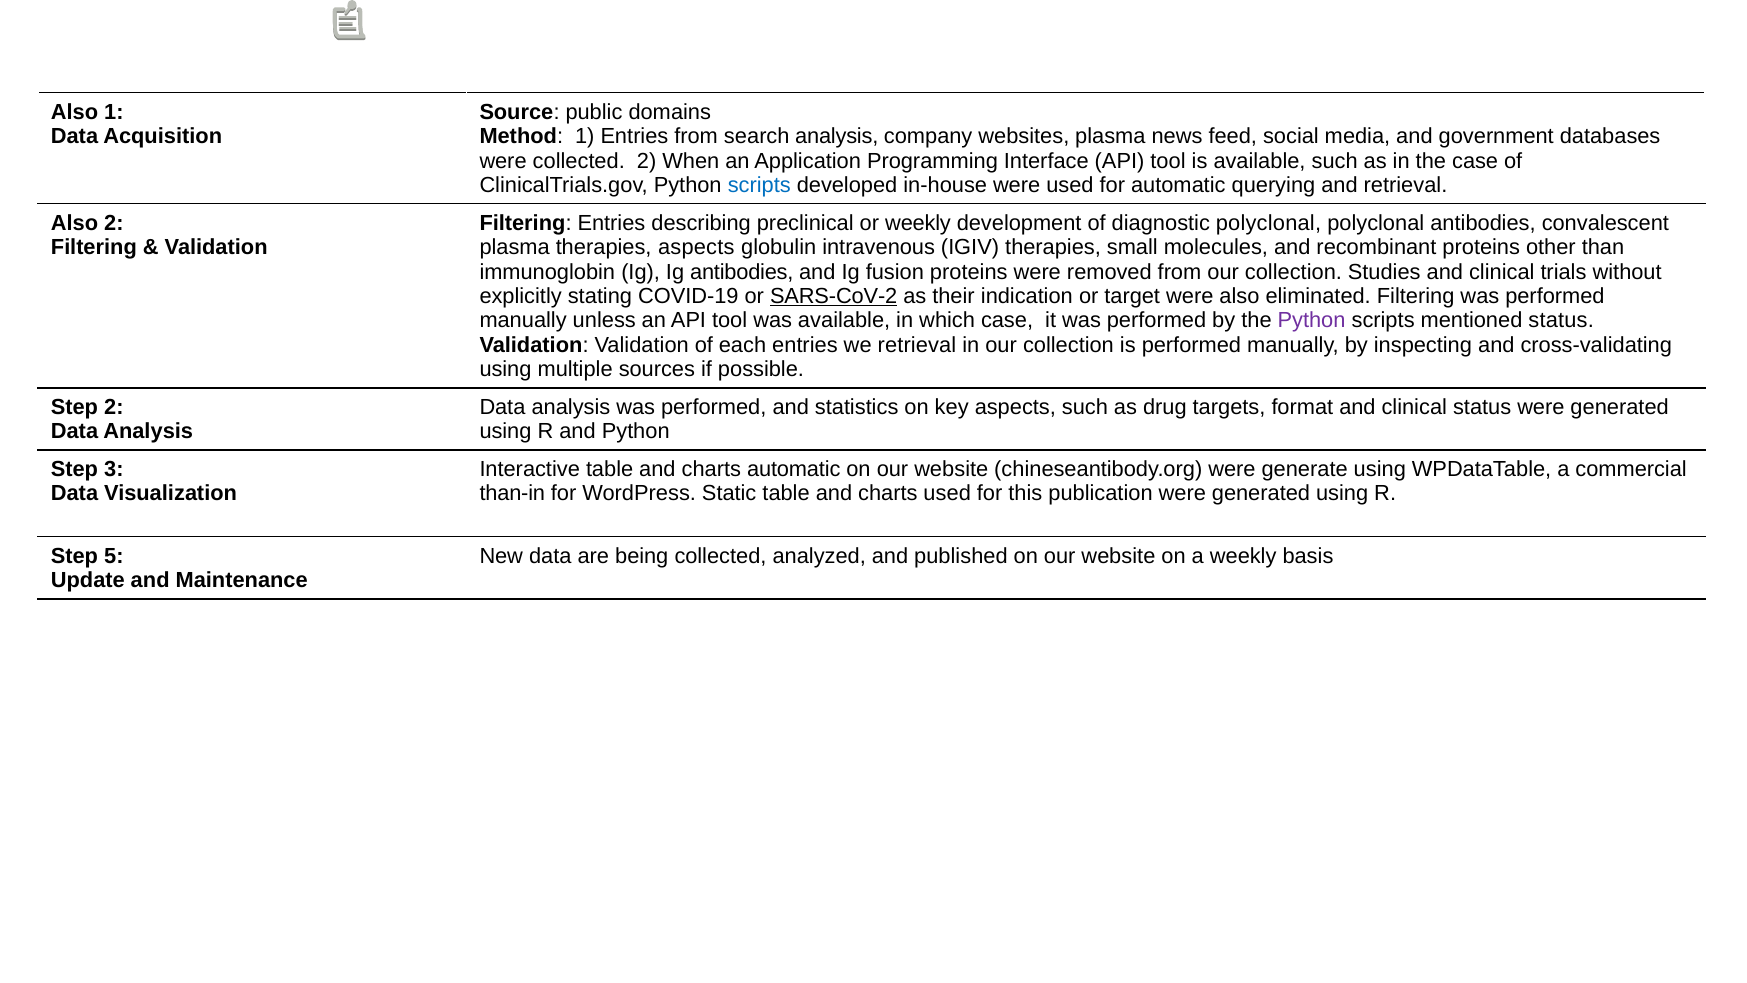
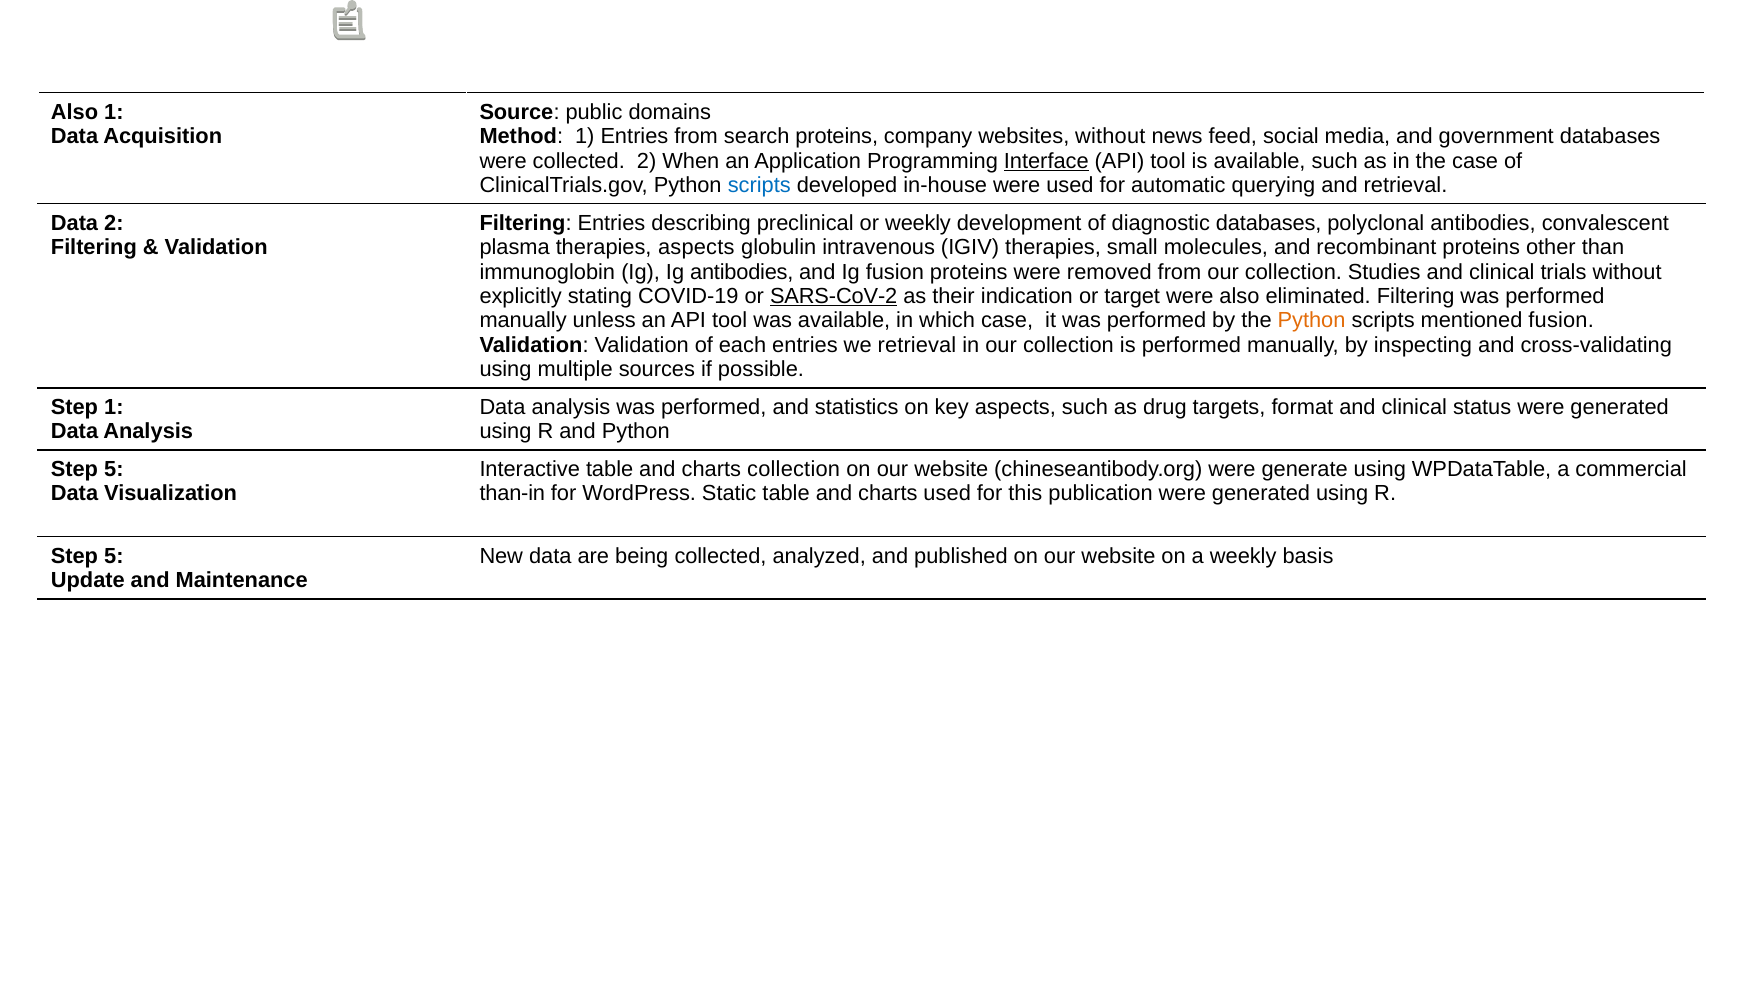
search analysis: analysis -> proteins
websites plasma: plasma -> without
Interface underline: none -> present
Also at (75, 223): Also -> Data
diagnostic polyclonal: polyclonal -> databases
Python at (1312, 321) colour: purple -> orange
mentioned status: status -> fusion
Step 2: 2 -> 1
3 at (114, 469): 3 -> 5
charts automatic: automatic -> collection
